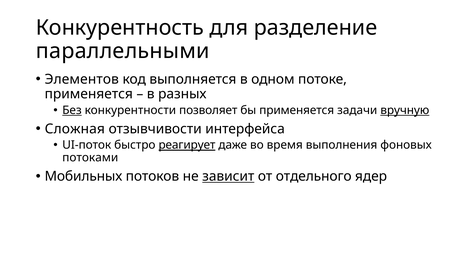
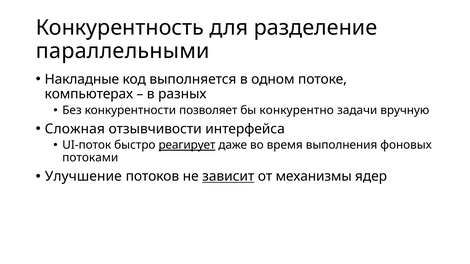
Элементов: Элементов -> Накладные
применяется at (89, 94): применяется -> компьютерах
Без underline: present -> none
бы применяется: применяется -> конкурентно
вручную underline: present -> none
Мобильных: Мобильных -> Улучшение
отдельного: отдельного -> механизмы
